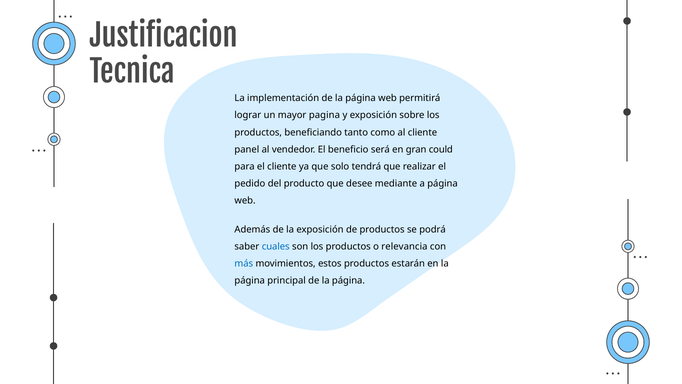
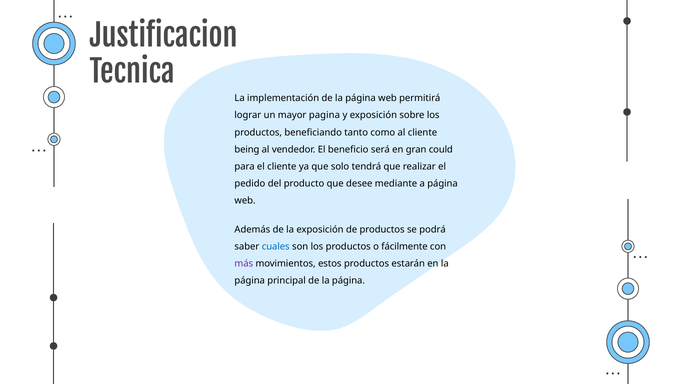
panel: panel -> being
relevancia: relevancia -> fácilmente
más colour: blue -> purple
